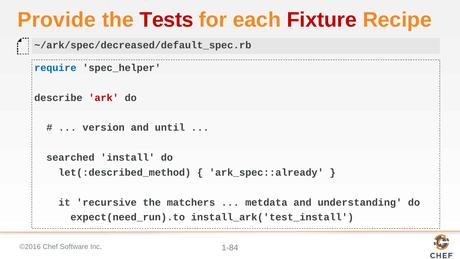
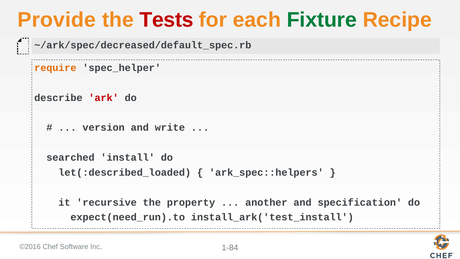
Fixture colour: red -> green
require colour: blue -> orange
until: until -> write
let(:described_method: let(:described_method -> let(:described_loaded
ark_spec::already: ark_spec::already -> ark_spec::helpers
matchers: matchers -> property
metdata: metdata -> another
understanding: understanding -> specification
